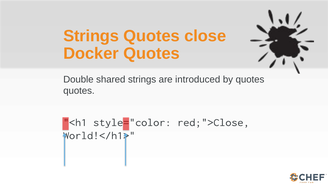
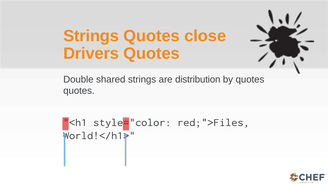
Docker: Docker -> Drivers
introduced: introduced -> distribution
red;">Close: red;">Close -> red;">Files
